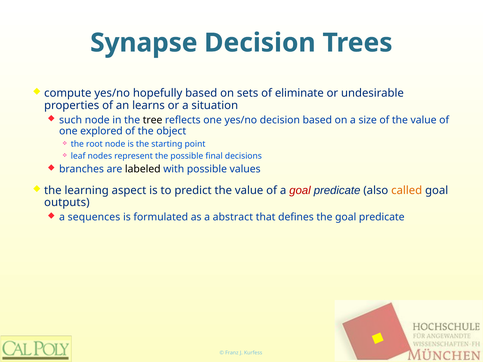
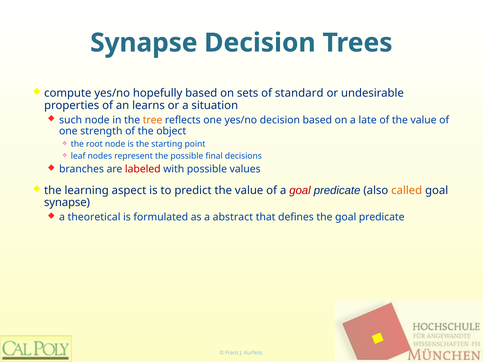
eliminate: eliminate -> standard
tree colour: black -> orange
size: size -> late
explored: explored -> strength
labeled colour: black -> red
outputs at (67, 203): outputs -> synapse
sequences: sequences -> theoretical
